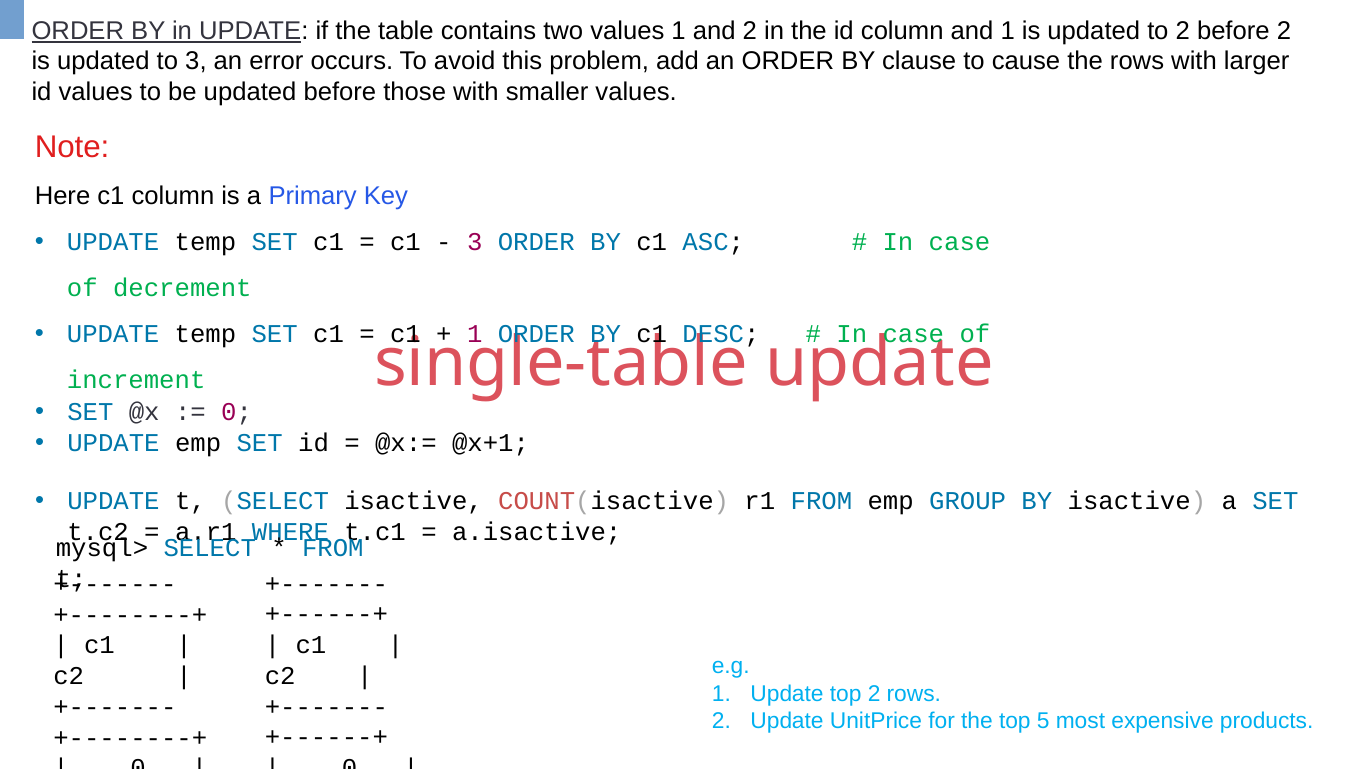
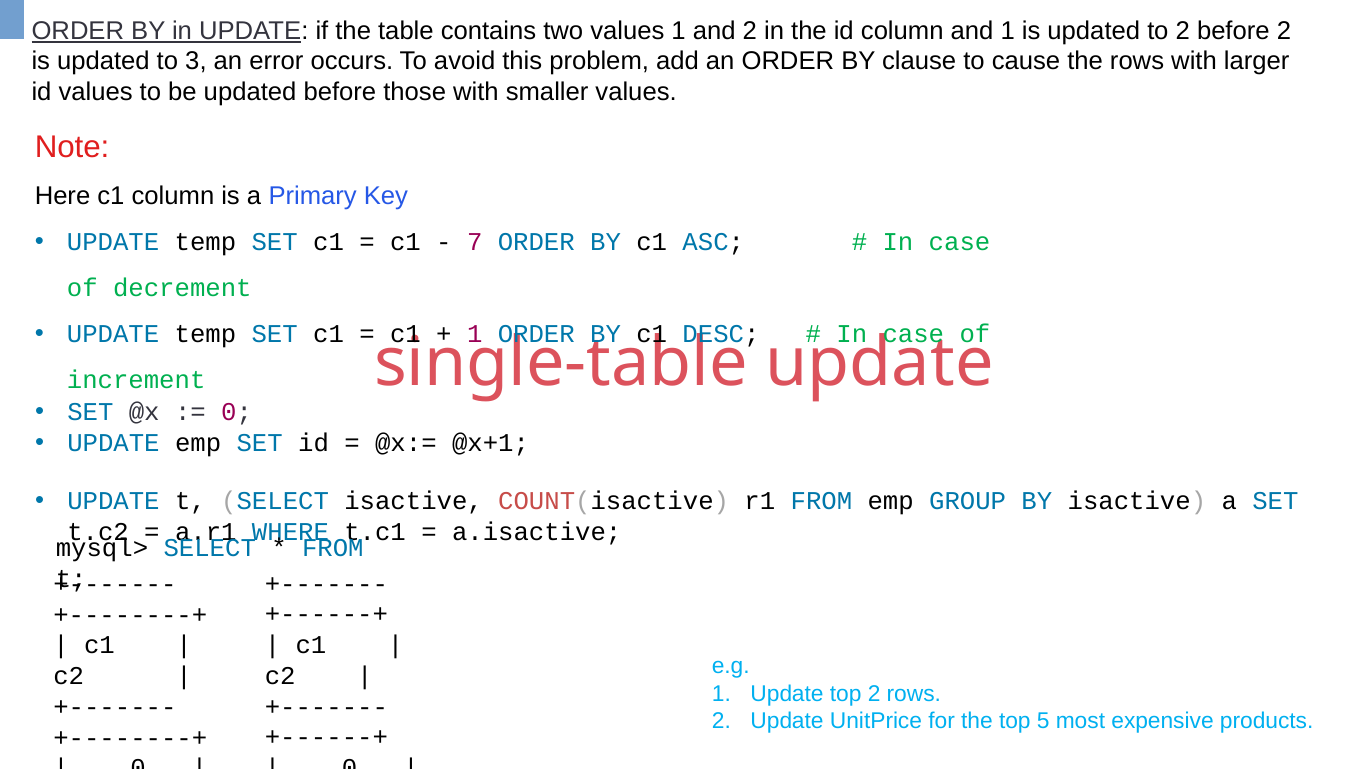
3 at (475, 242): 3 -> 7
